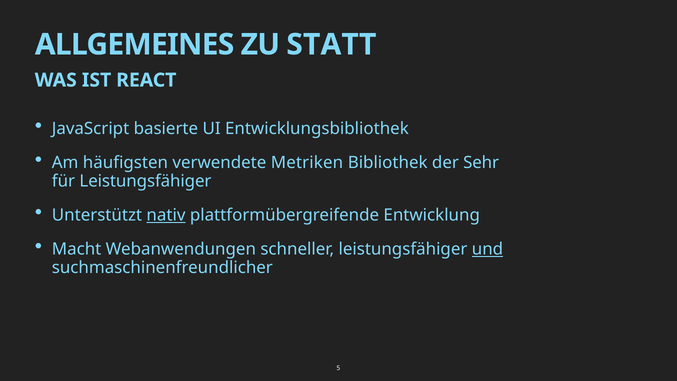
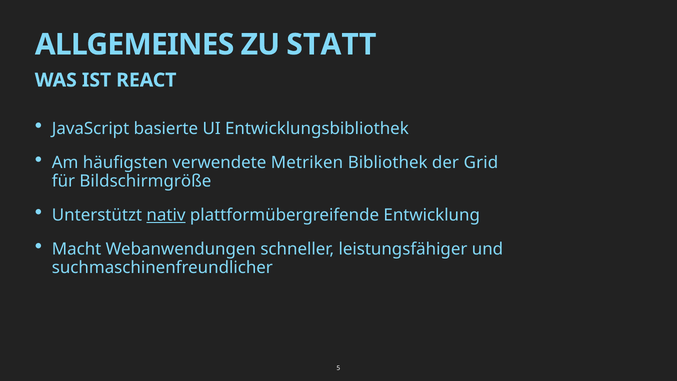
Sehr: Sehr -> Grid
für Leistungsfähiger: Leistungsfähiger -> Bildschirmgröße
und underline: present -> none
